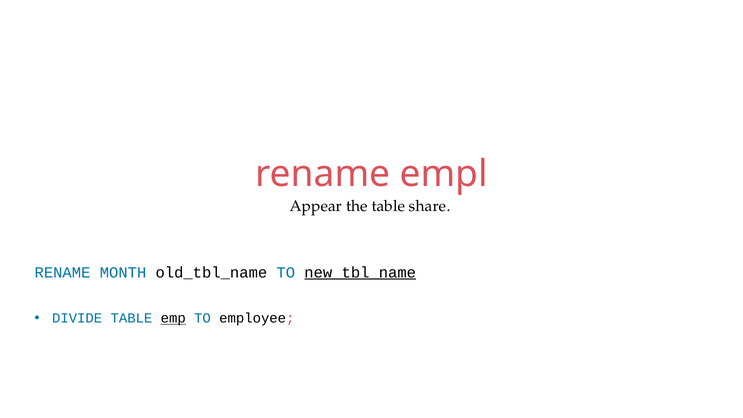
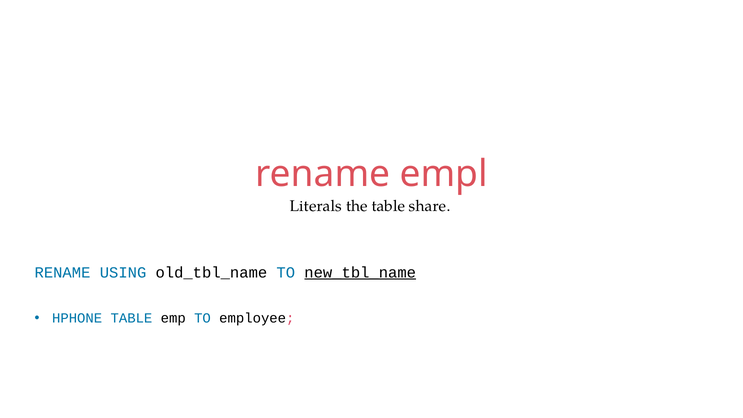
Appear: Appear -> Literals
MONTH: MONTH -> USING
DIVIDE: DIVIDE -> HPHONE
emp underline: present -> none
